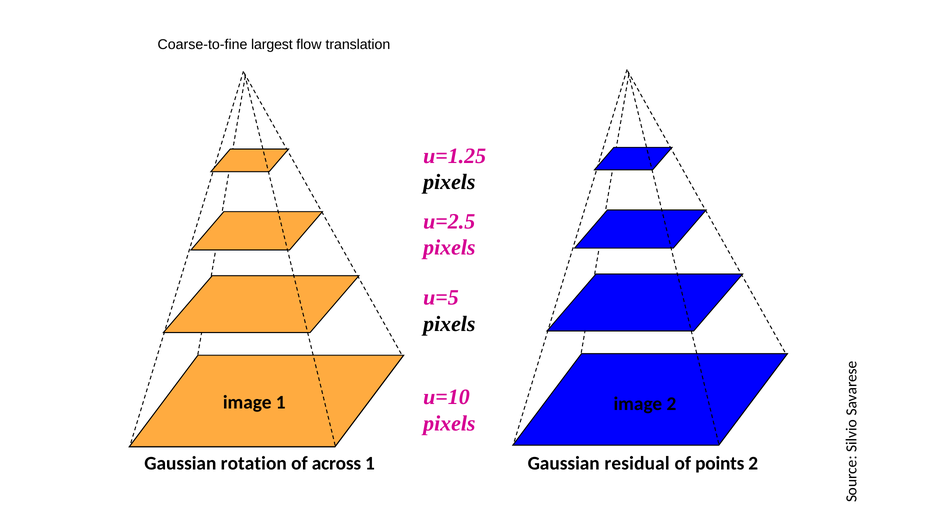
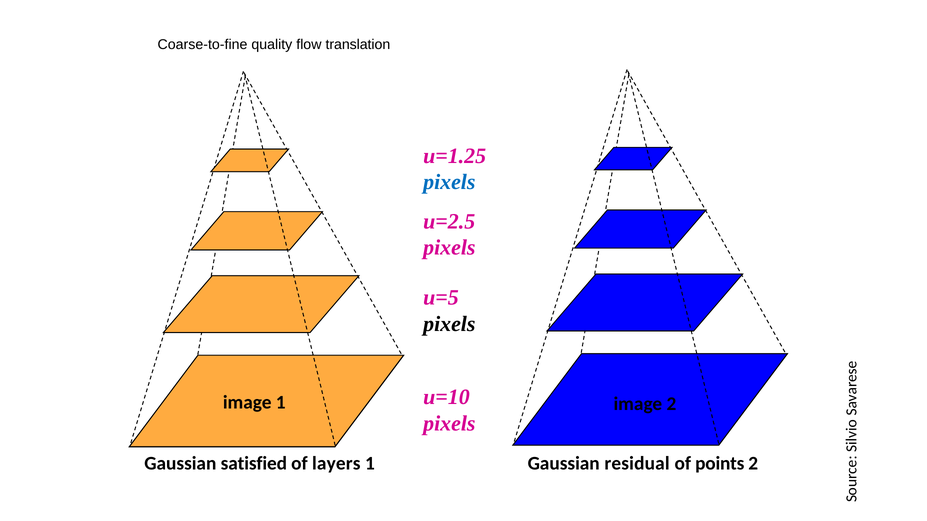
largest: largest -> quality
pixels at (449, 182) colour: black -> blue
rotation: rotation -> satisfied
across: across -> layers
